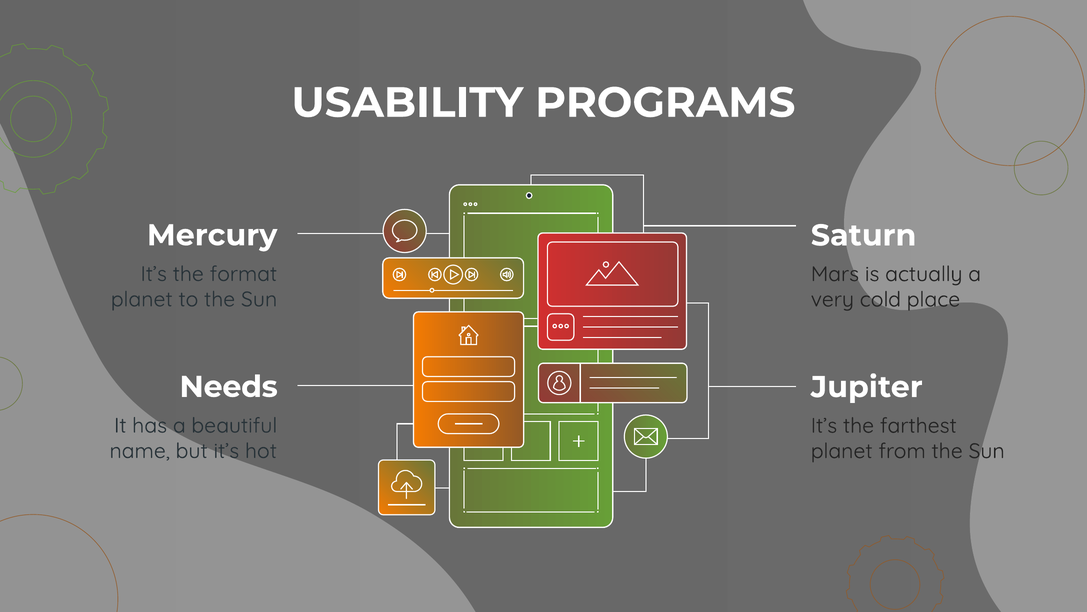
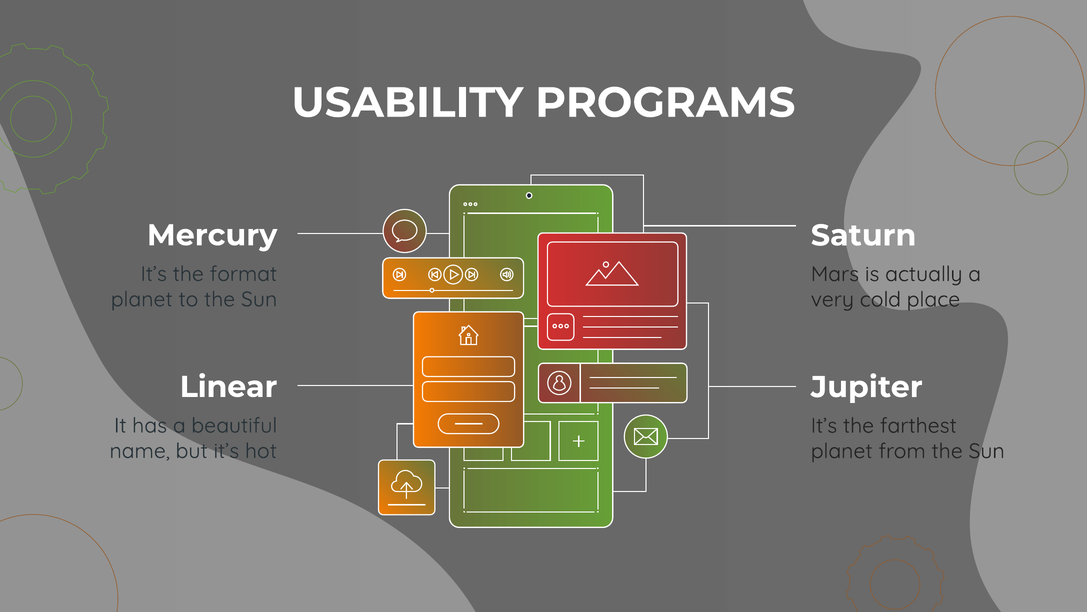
Needs: Needs -> Linear
